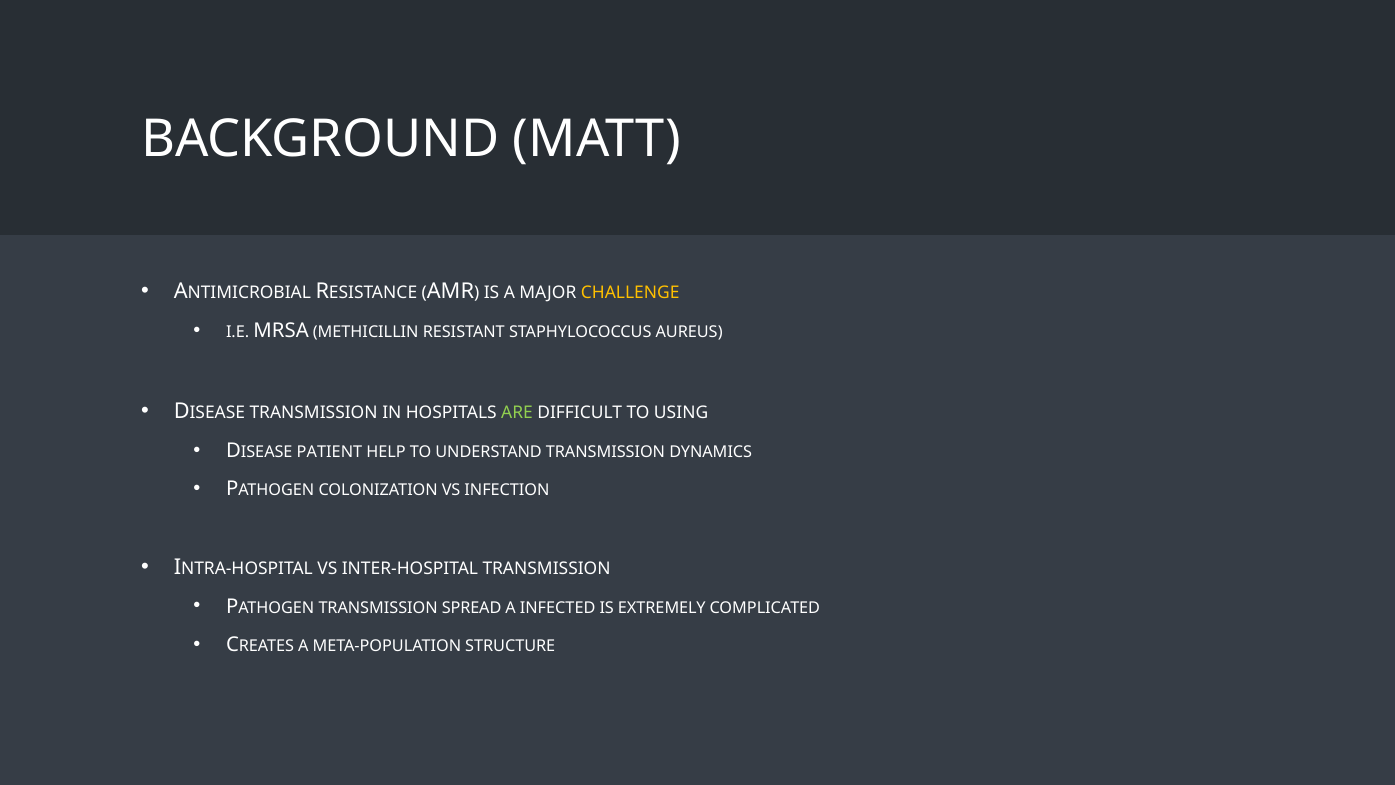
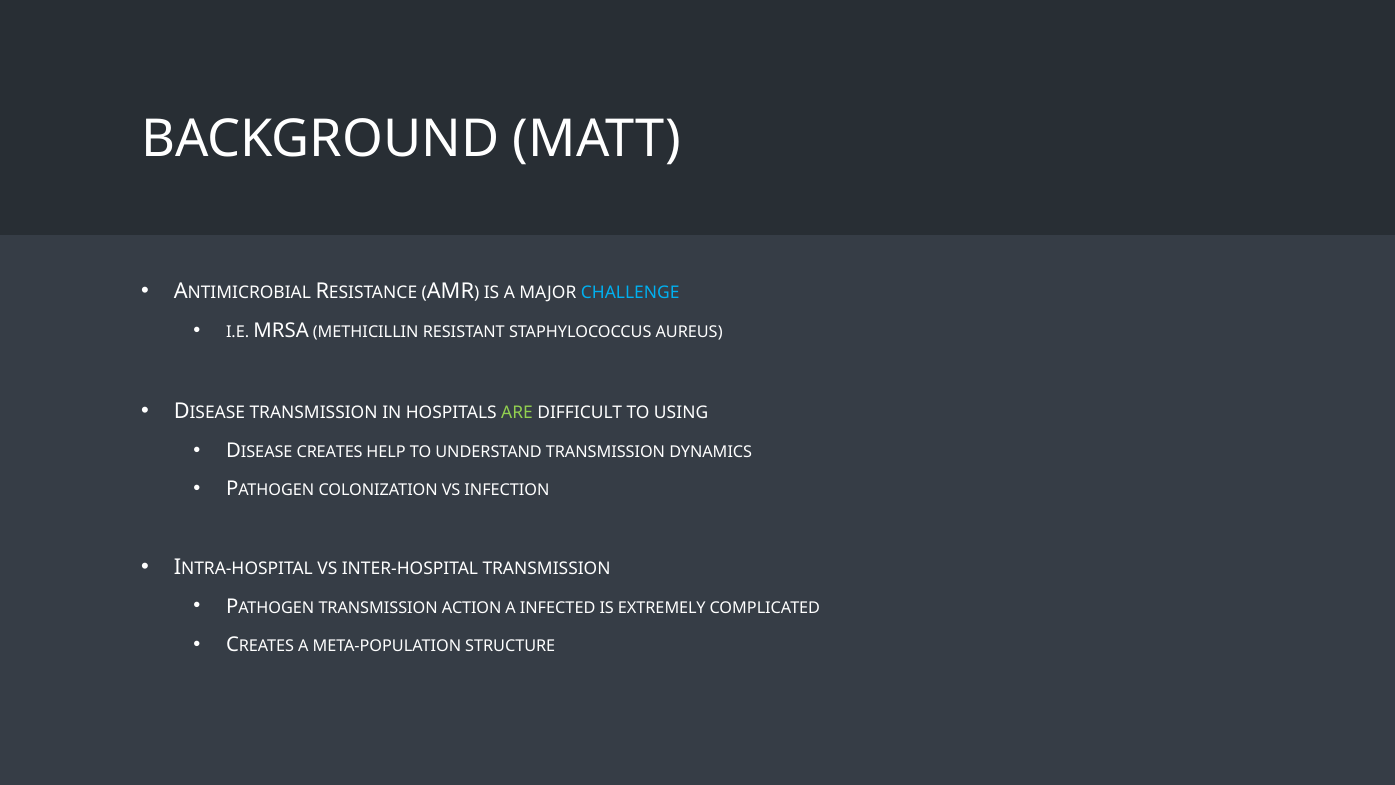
CHALLENGE colour: yellow -> light blue
DISEASE PATIENT: PATIENT -> CREATES
SPREAD: SPREAD -> ACTION
